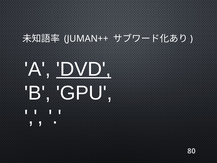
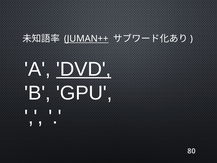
JUMAN++ underline: none -> present
